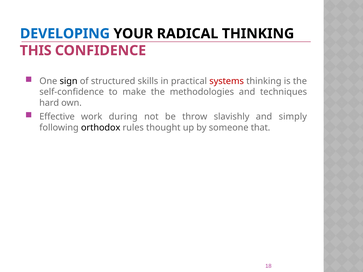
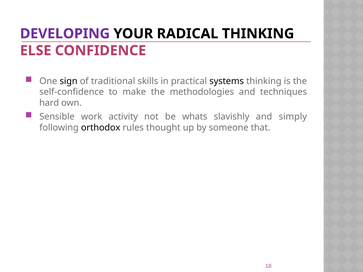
DEVELOPING colour: blue -> purple
THIS: THIS -> ELSE
structured: structured -> traditional
systems colour: red -> black
Effective: Effective -> Sensible
during: during -> activity
throw: throw -> whats
